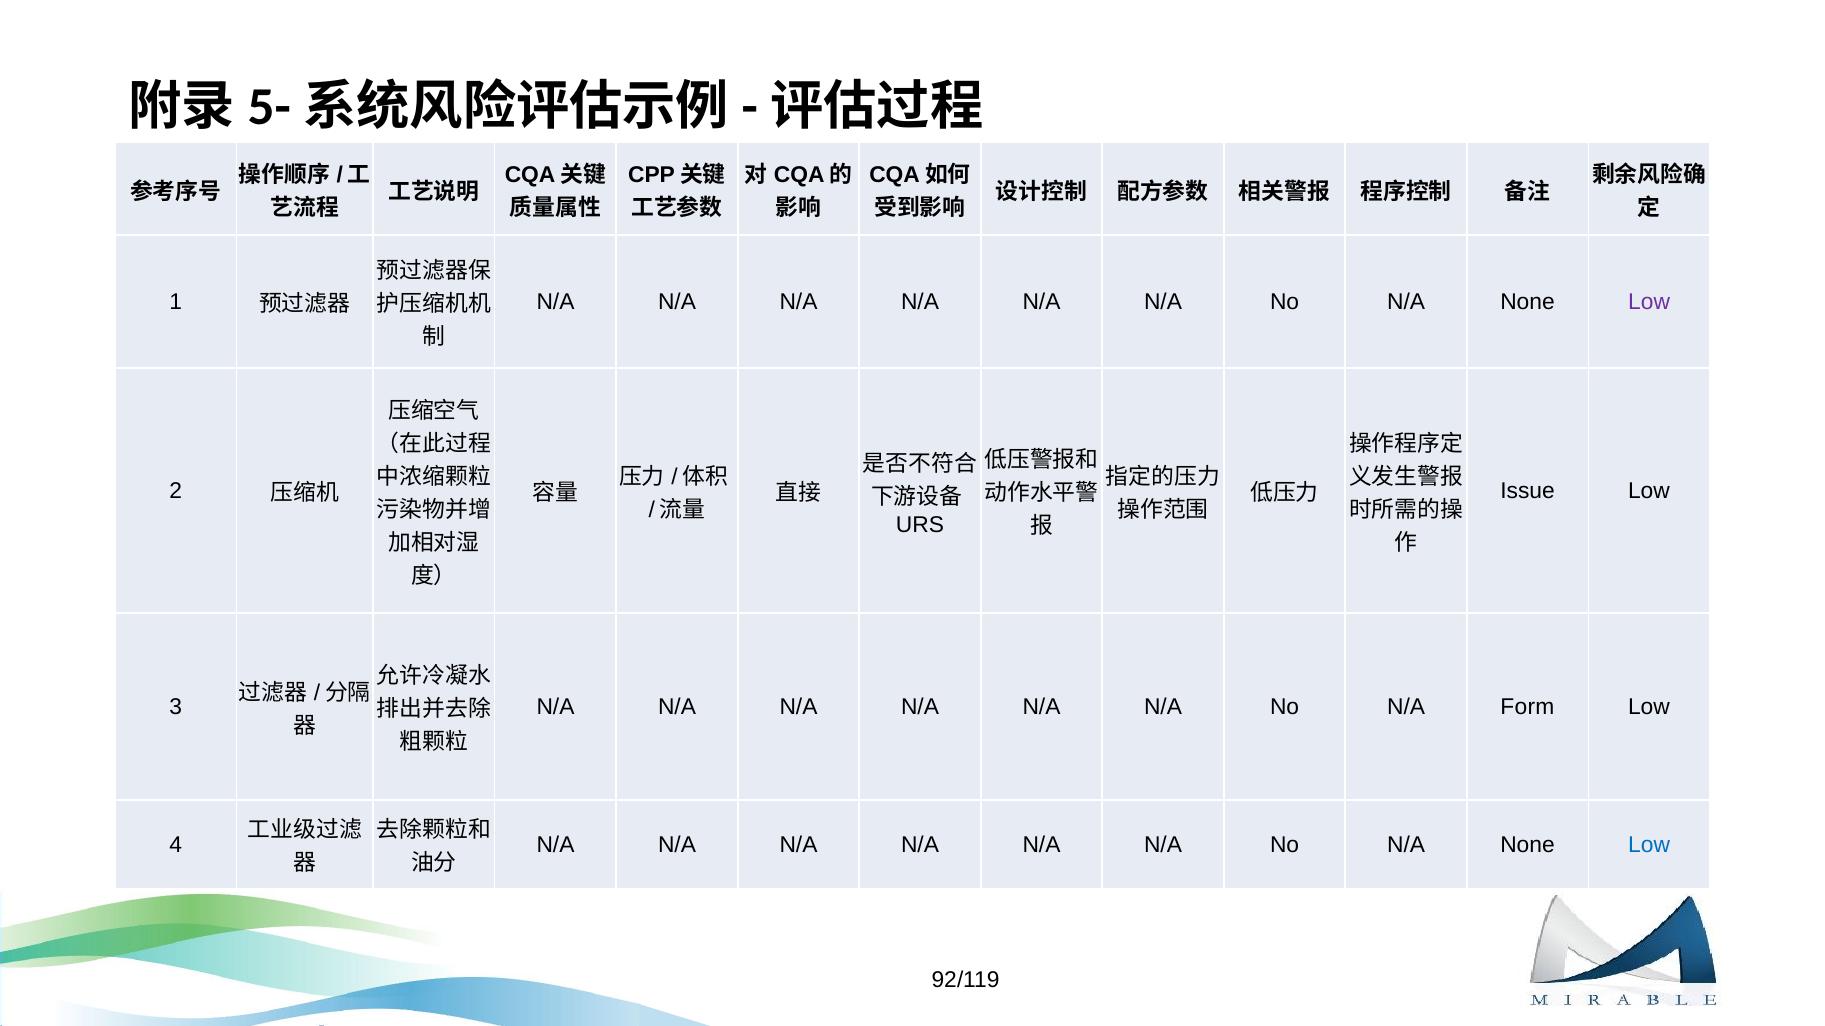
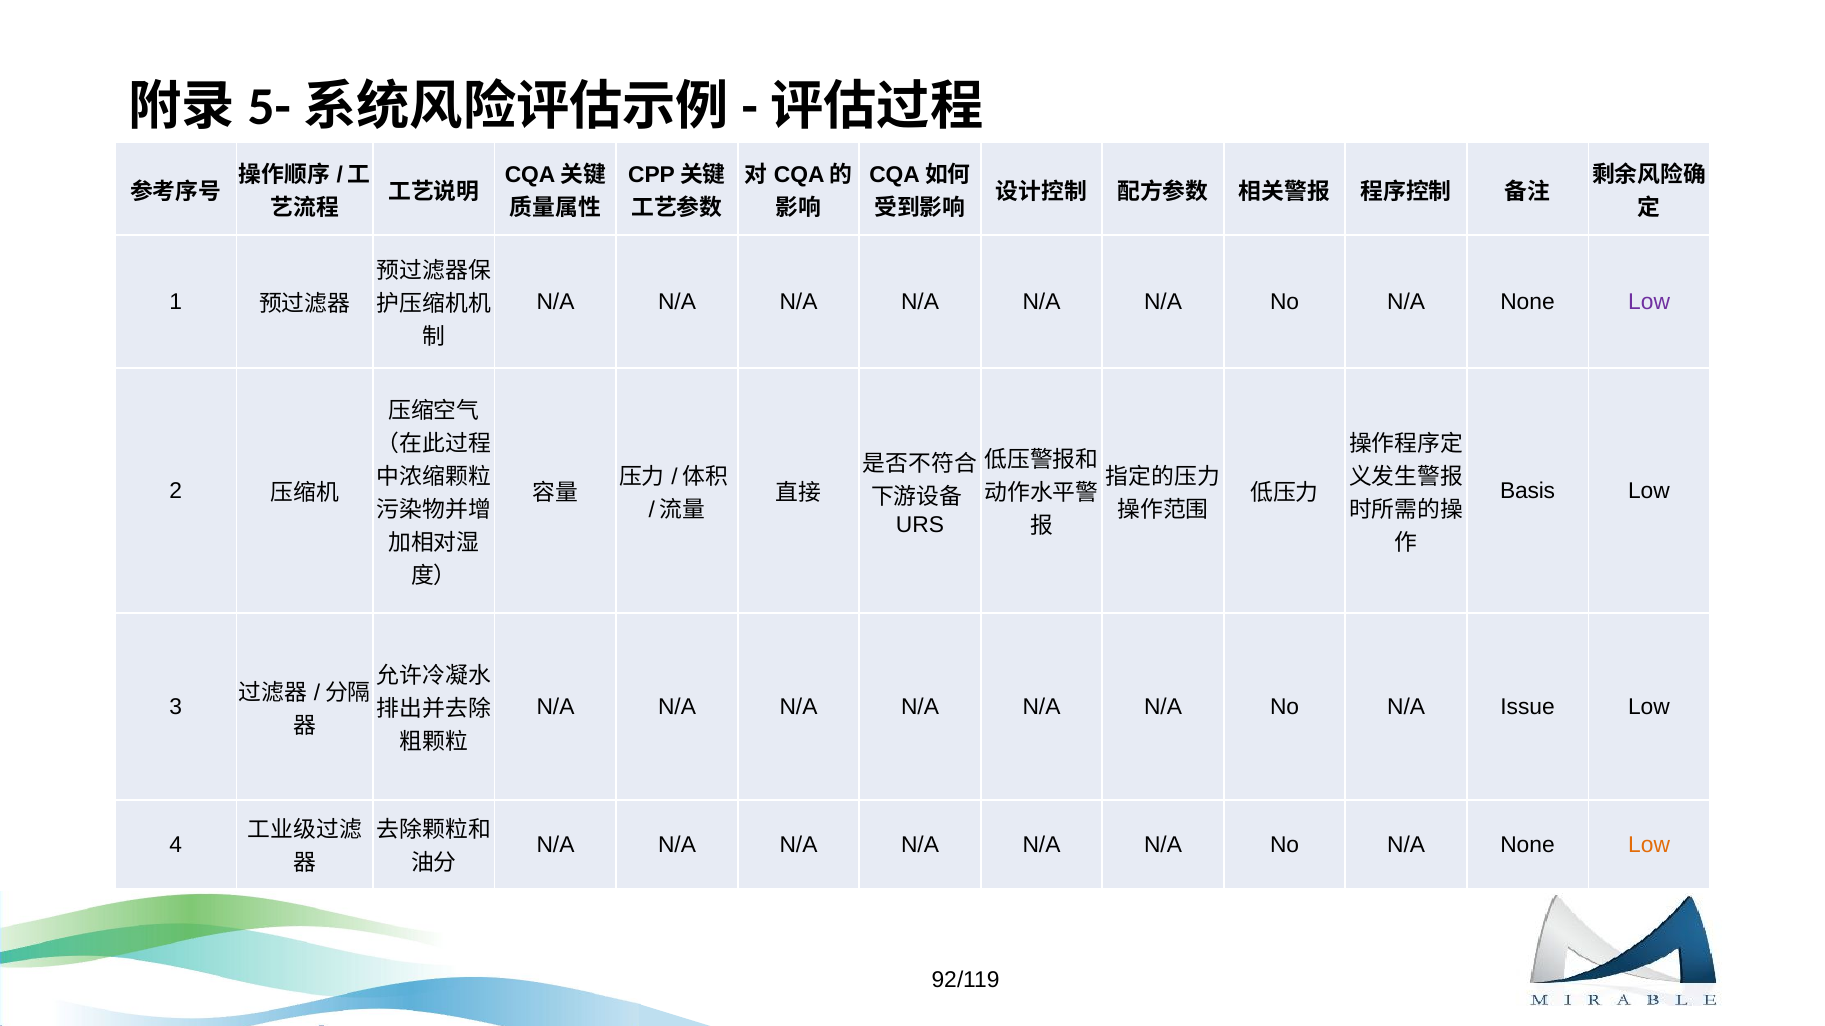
Issue: Issue -> Basis
Form: Form -> Issue
Low at (1649, 845) colour: blue -> orange
